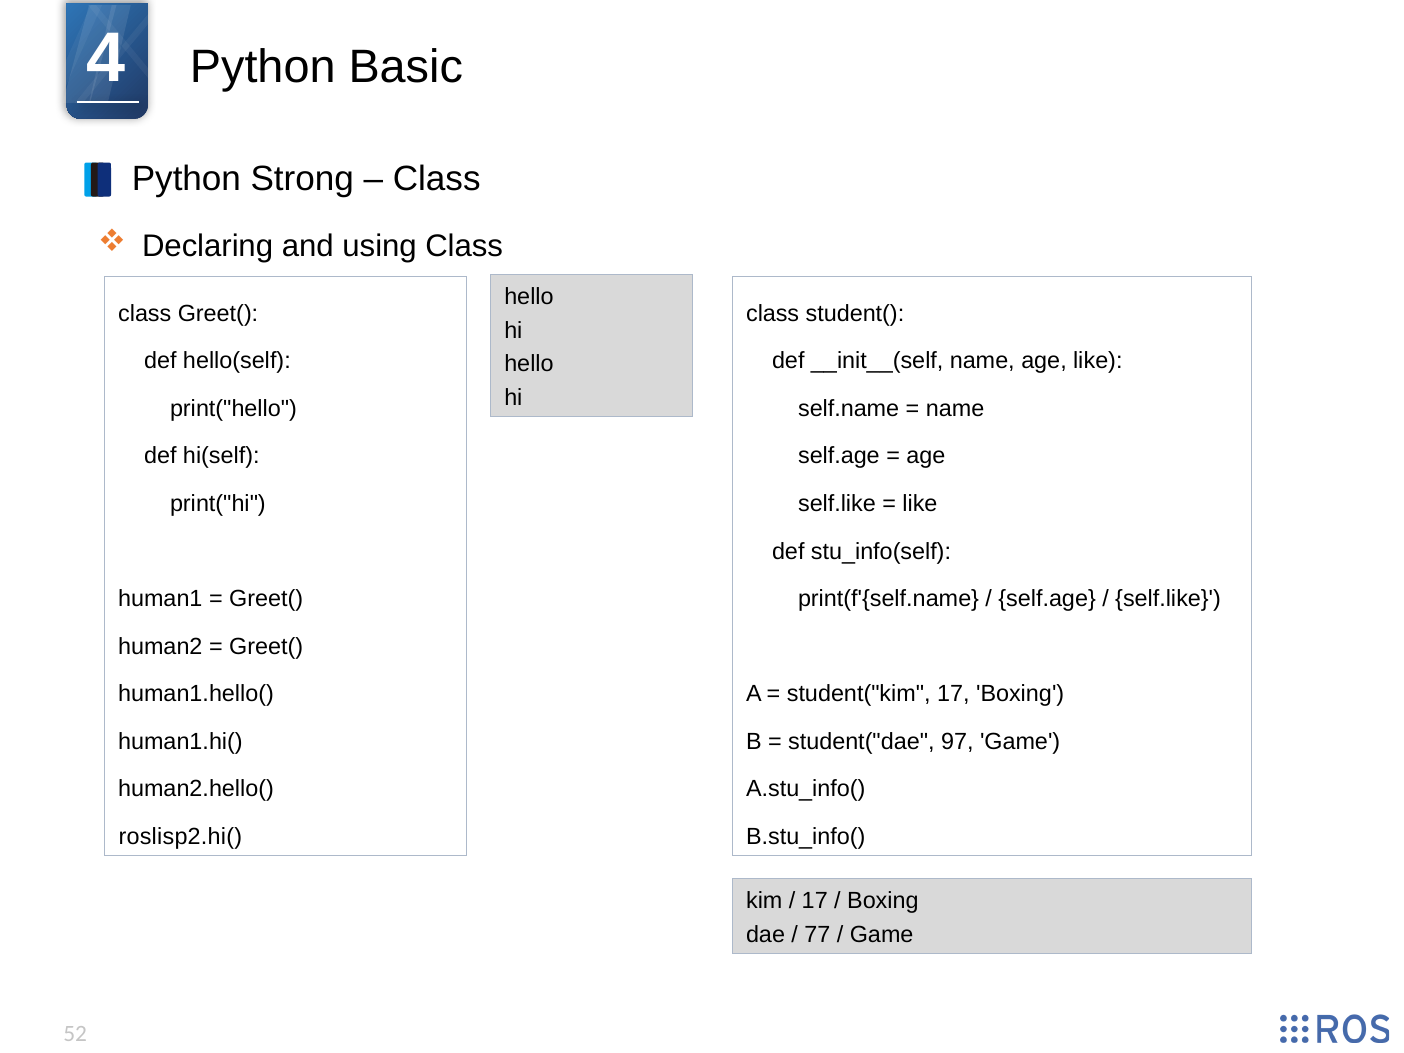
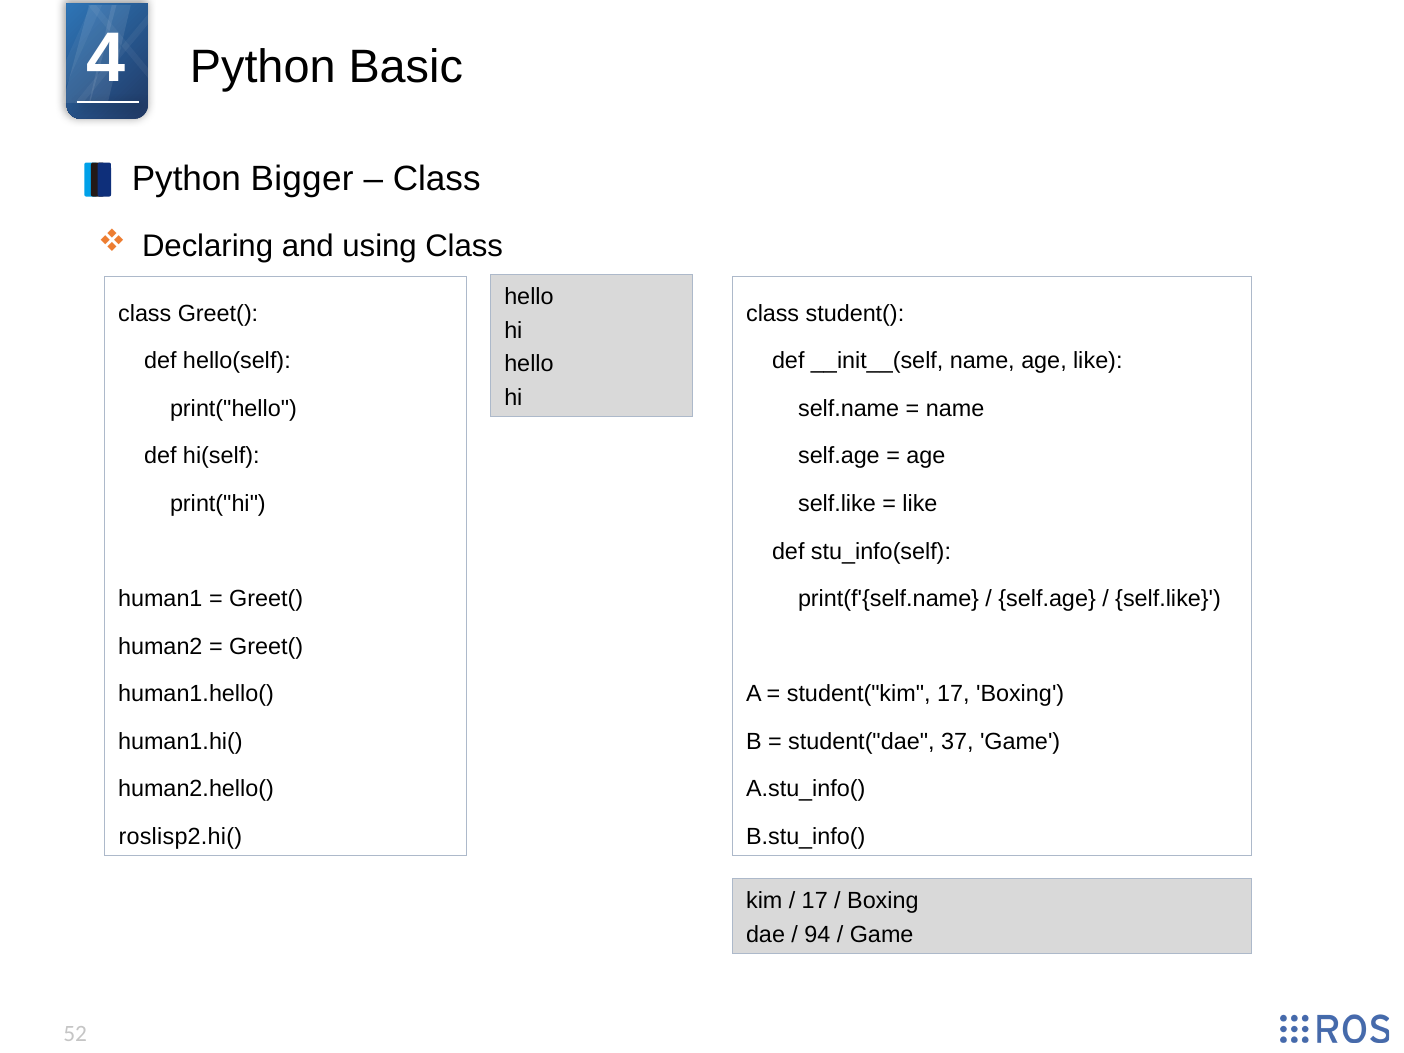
Strong: Strong -> Bigger
97: 97 -> 37
77: 77 -> 94
